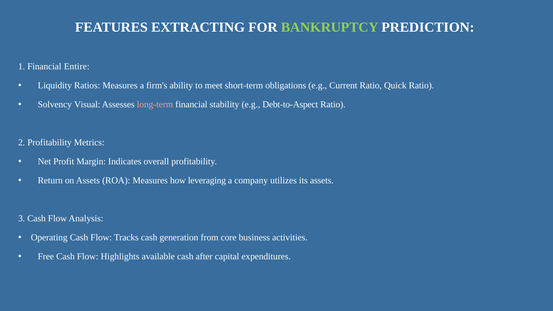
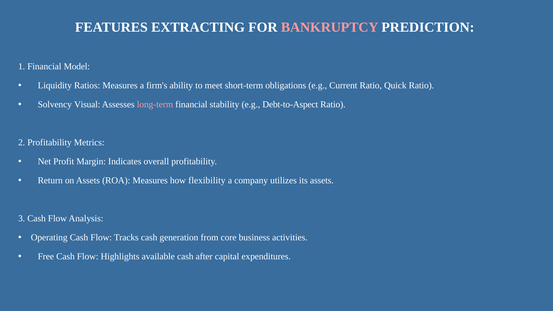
BANKRUPTCY colour: light green -> pink
Entire: Entire -> Model
leveraging: leveraging -> flexibility
